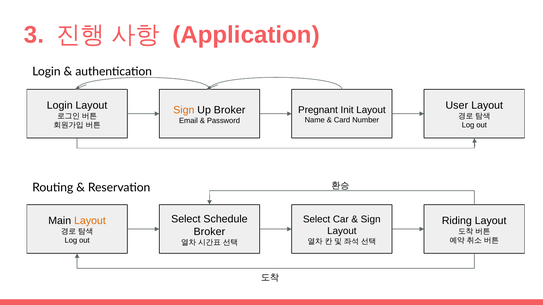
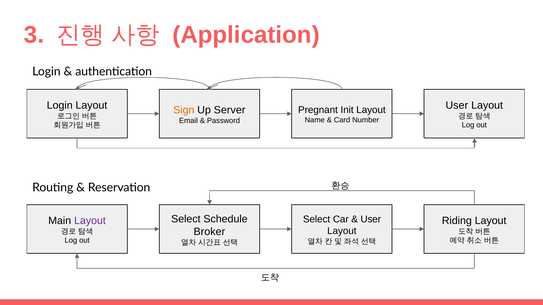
Up Broker: Broker -> Server
Sign at (371, 220): Sign -> User
Layout at (90, 221) colour: orange -> purple
